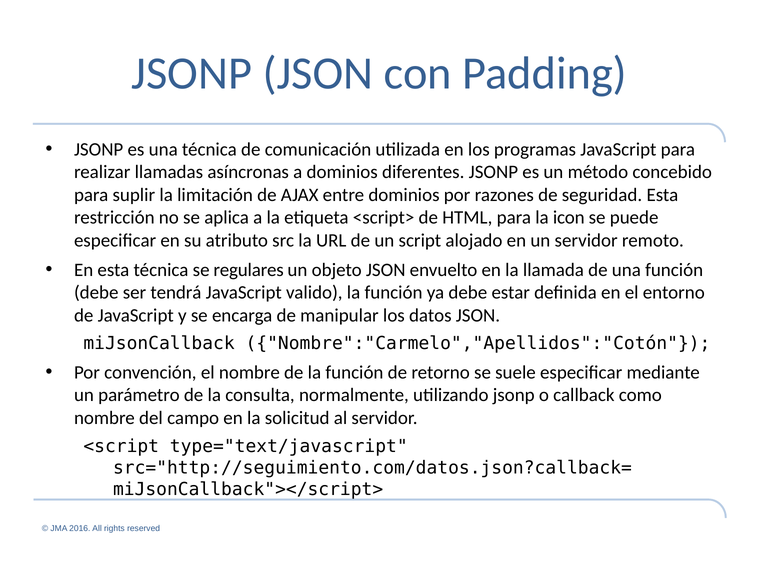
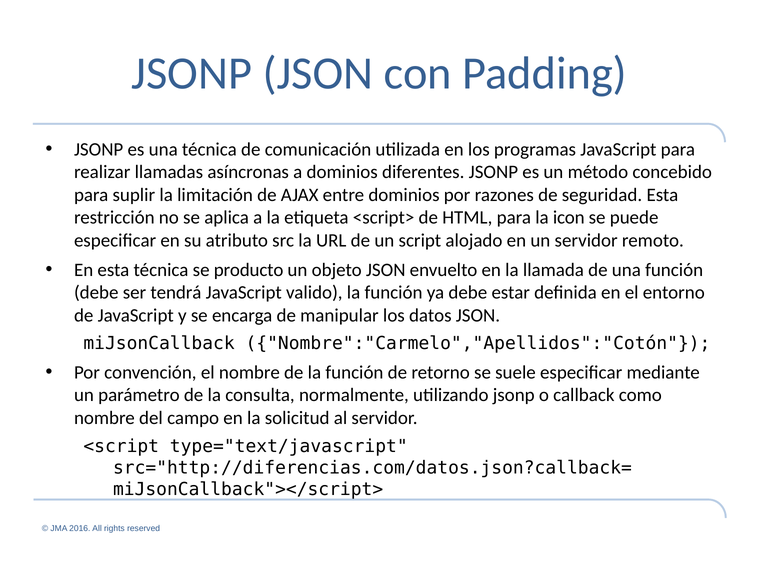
regulares: regulares -> producto
src="http://seguimiento.com/datos.json?callback=: src="http://seguimiento.com/datos.json?callback= -> src="http://diferencias.com/datos.json?callback=
